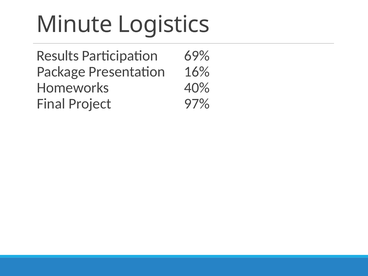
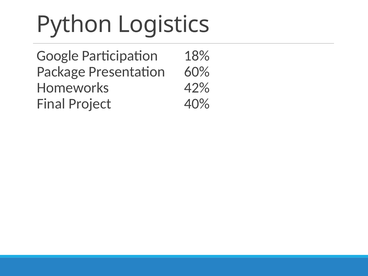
Minute: Minute -> Python
Results: Results -> Google
69%: 69% -> 18%
16%: 16% -> 60%
40%: 40% -> 42%
97%: 97% -> 40%
